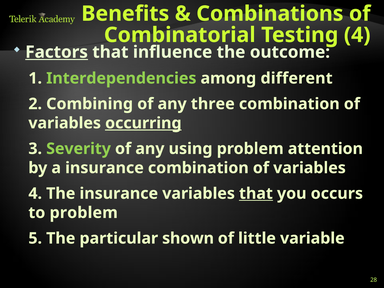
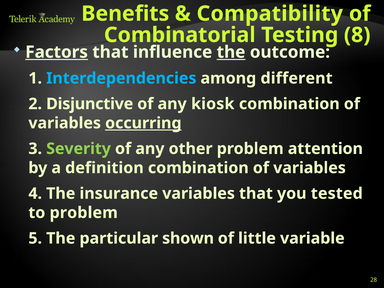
Combinations: Combinations -> Compatibility
Testing 4: 4 -> 8
the at (231, 52) underline: none -> present
Interdependencies colour: light green -> light blue
Combining: Combining -> Disjunctive
three: three -> kiosk
using: using -> other
a insurance: insurance -> definition
that at (256, 194) underline: present -> none
occurs: occurs -> tested
